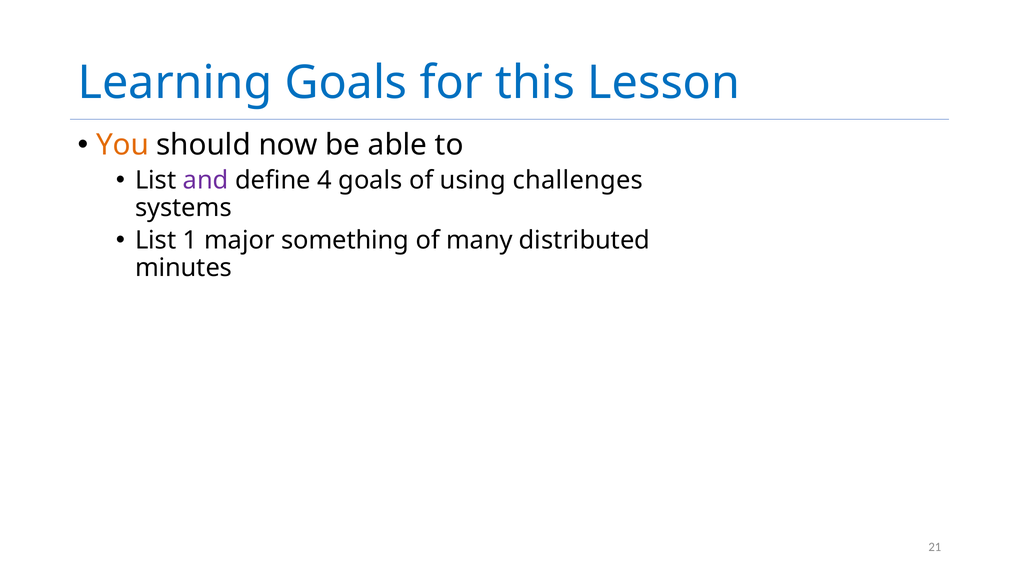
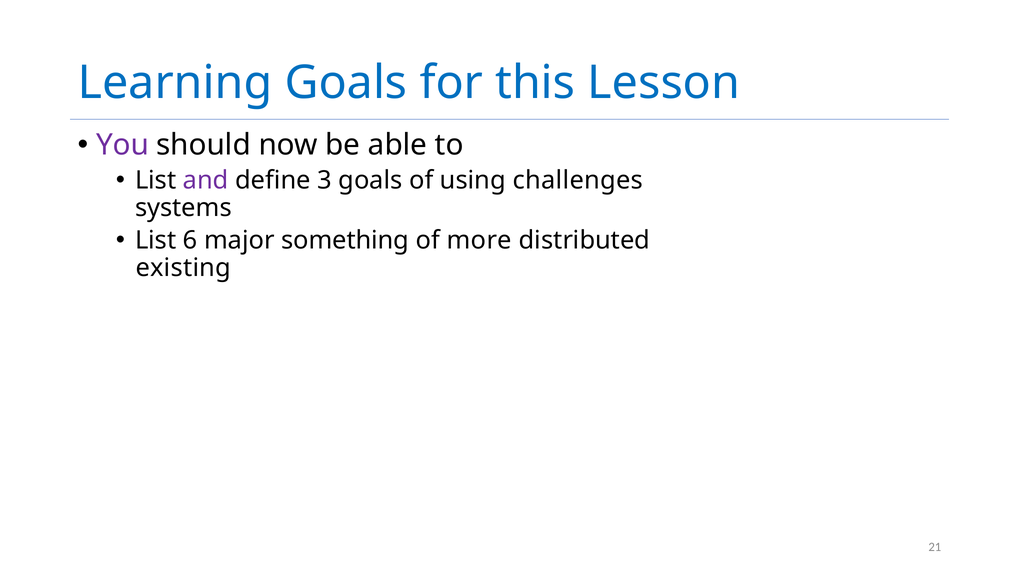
You colour: orange -> purple
4: 4 -> 3
1: 1 -> 6
many: many -> more
minutes: minutes -> existing
